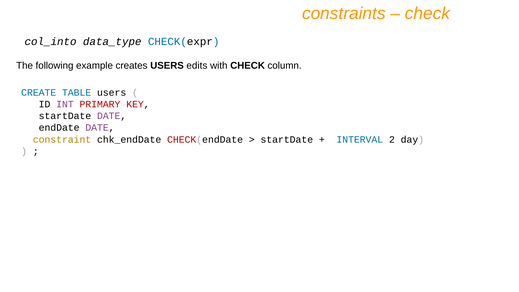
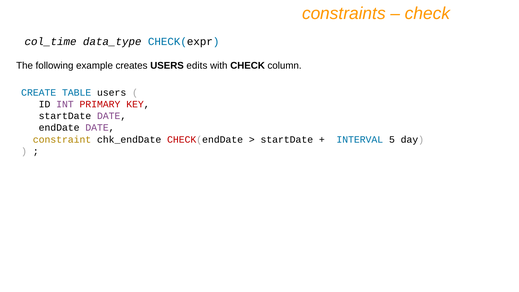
col_into: col_into -> col_time
2: 2 -> 5
